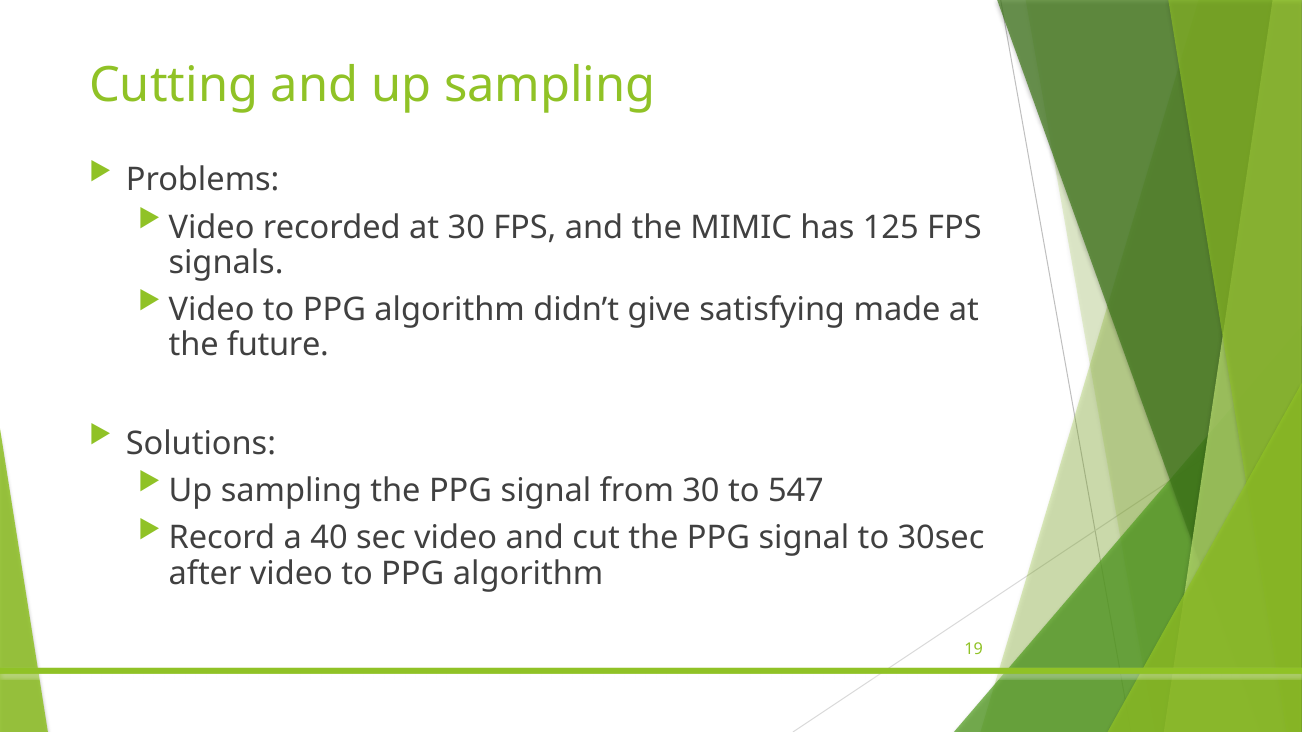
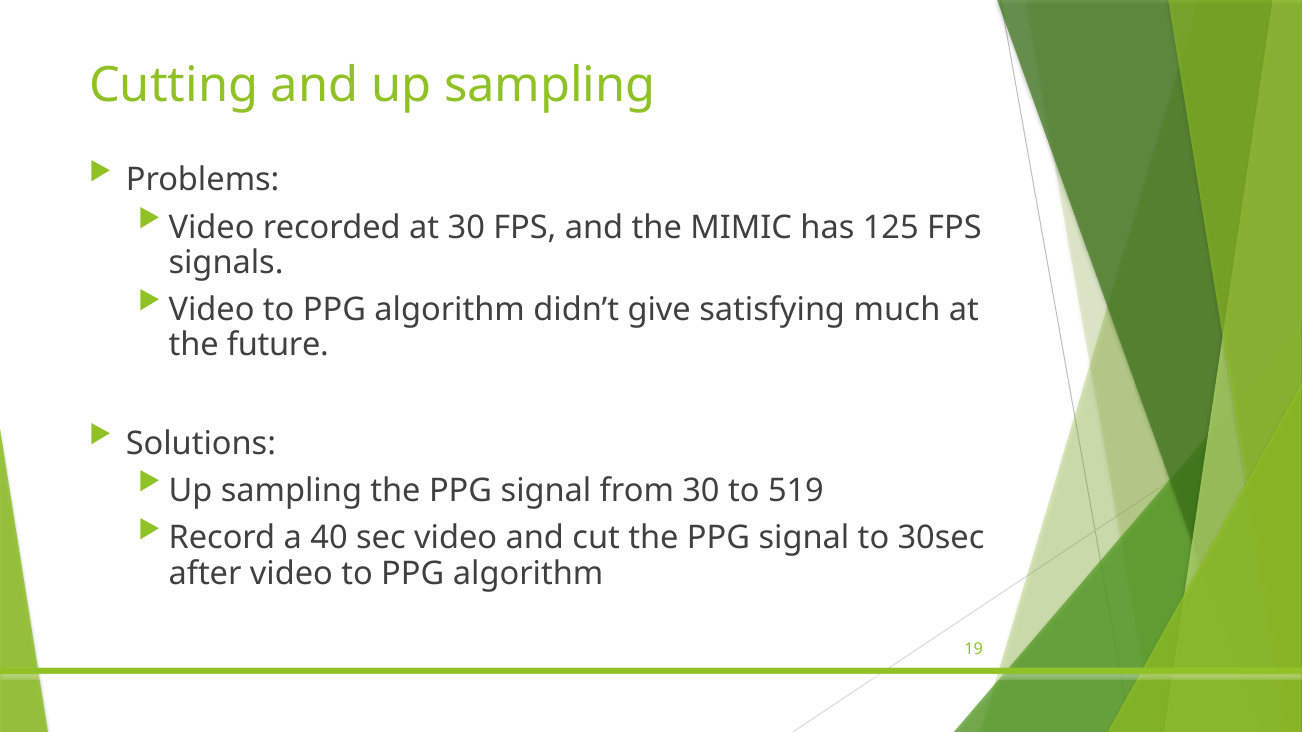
made: made -> much
547: 547 -> 519
